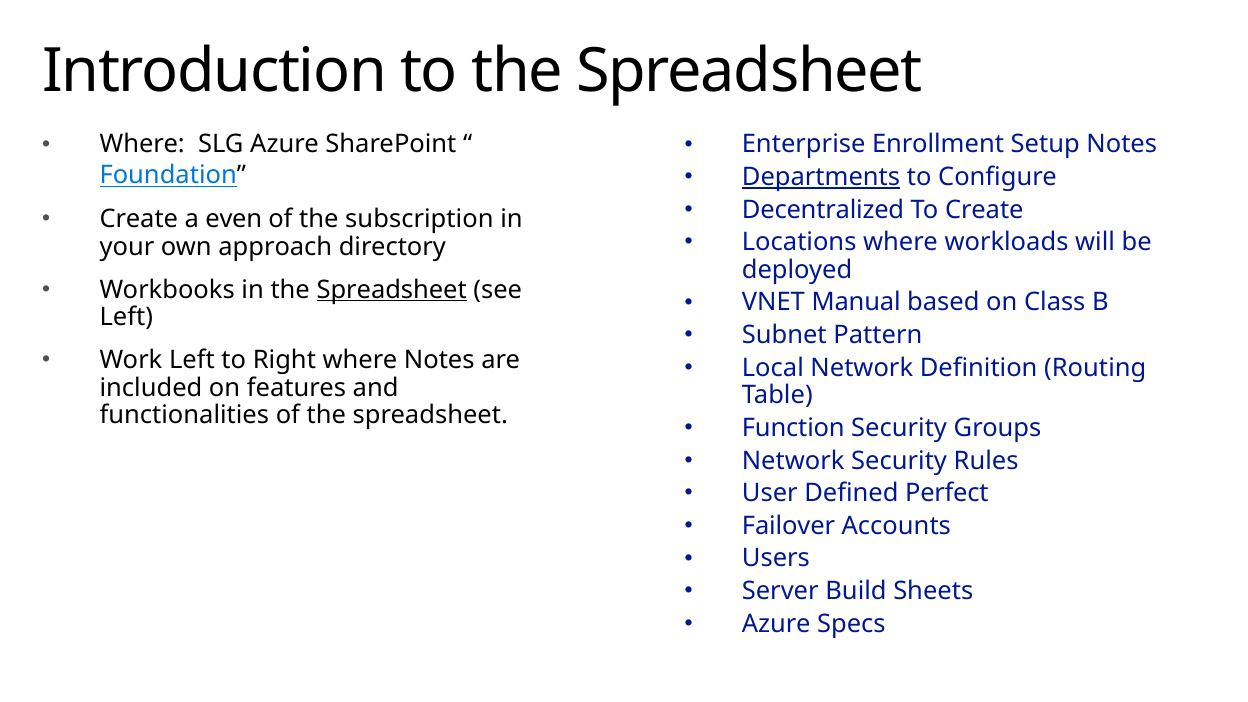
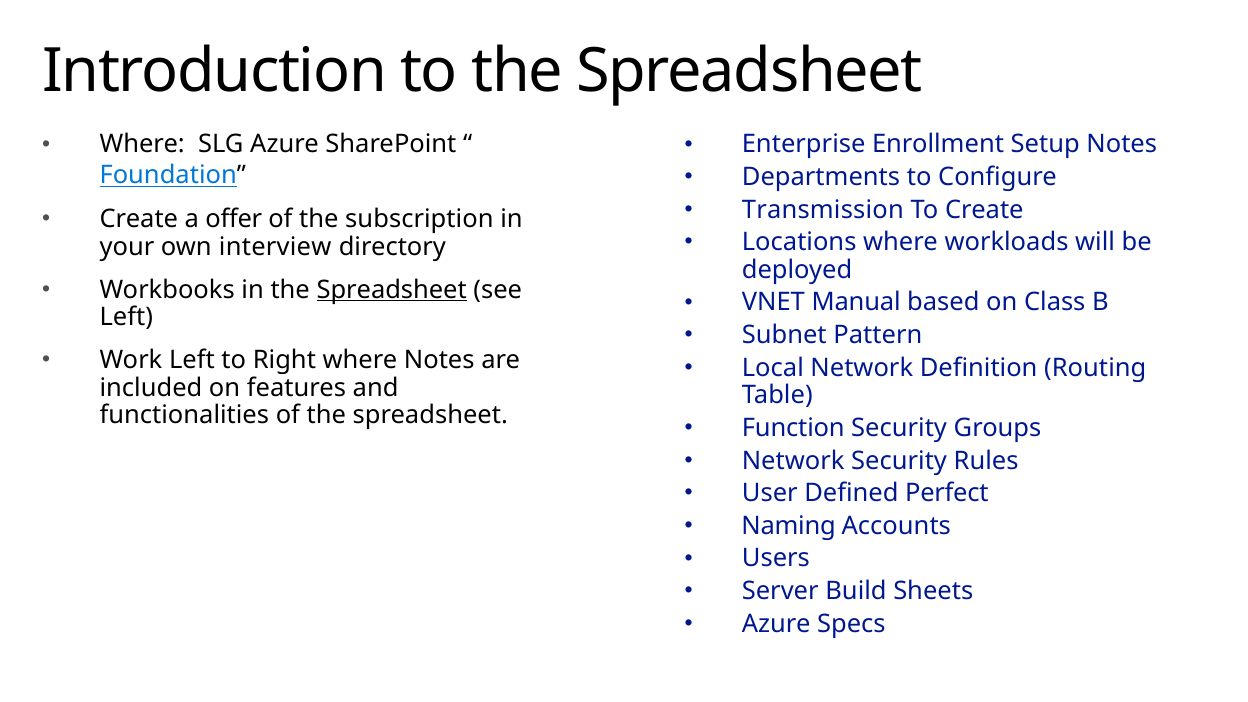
Departments underline: present -> none
Decentralized: Decentralized -> Transmission
even: even -> offer
approach: approach -> interview
Failover: Failover -> Naming
